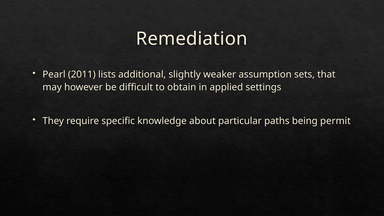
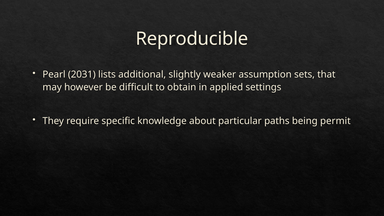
Remediation: Remediation -> Reproducible
2011: 2011 -> 2031
